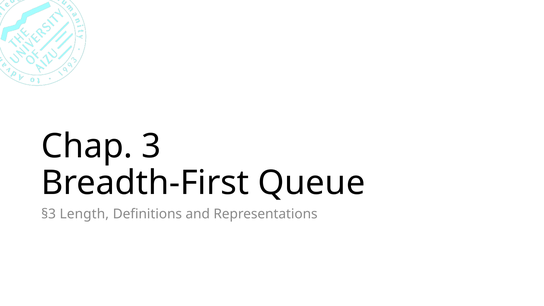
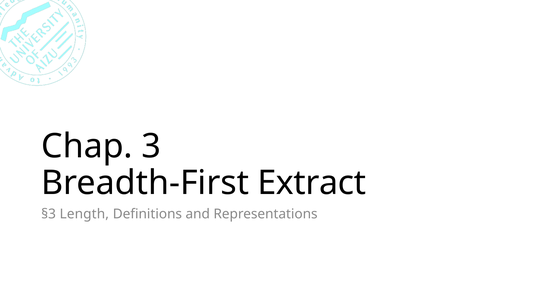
Queue: Queue -> Extract
